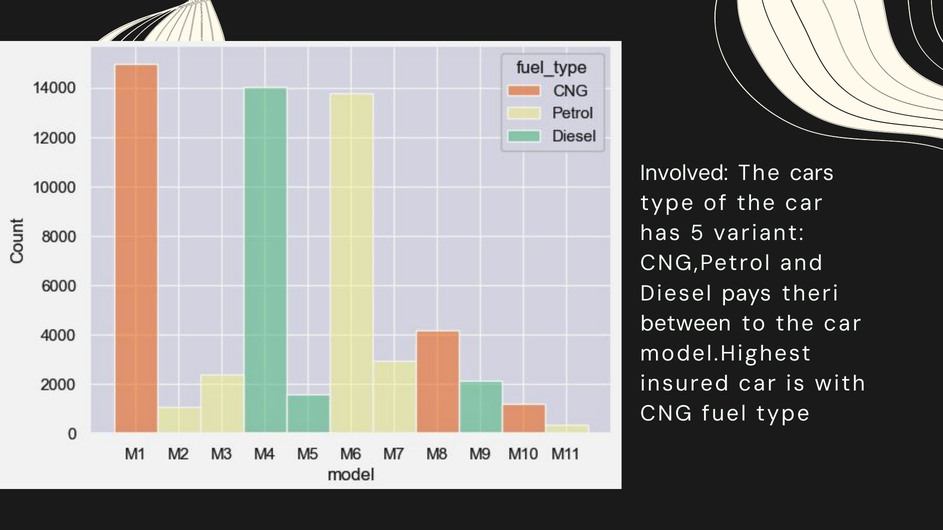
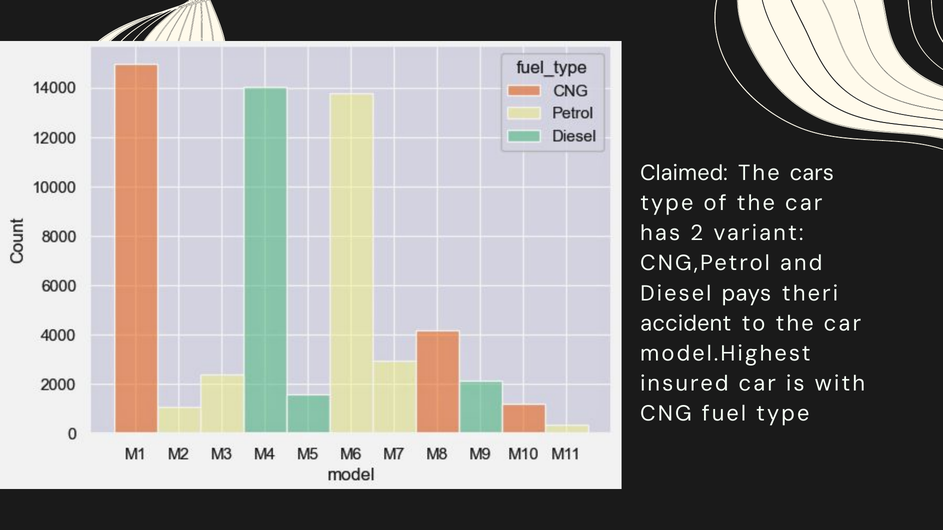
Involved: Involved -> Claimed
5: 5 -> 2
between: between -> accident
